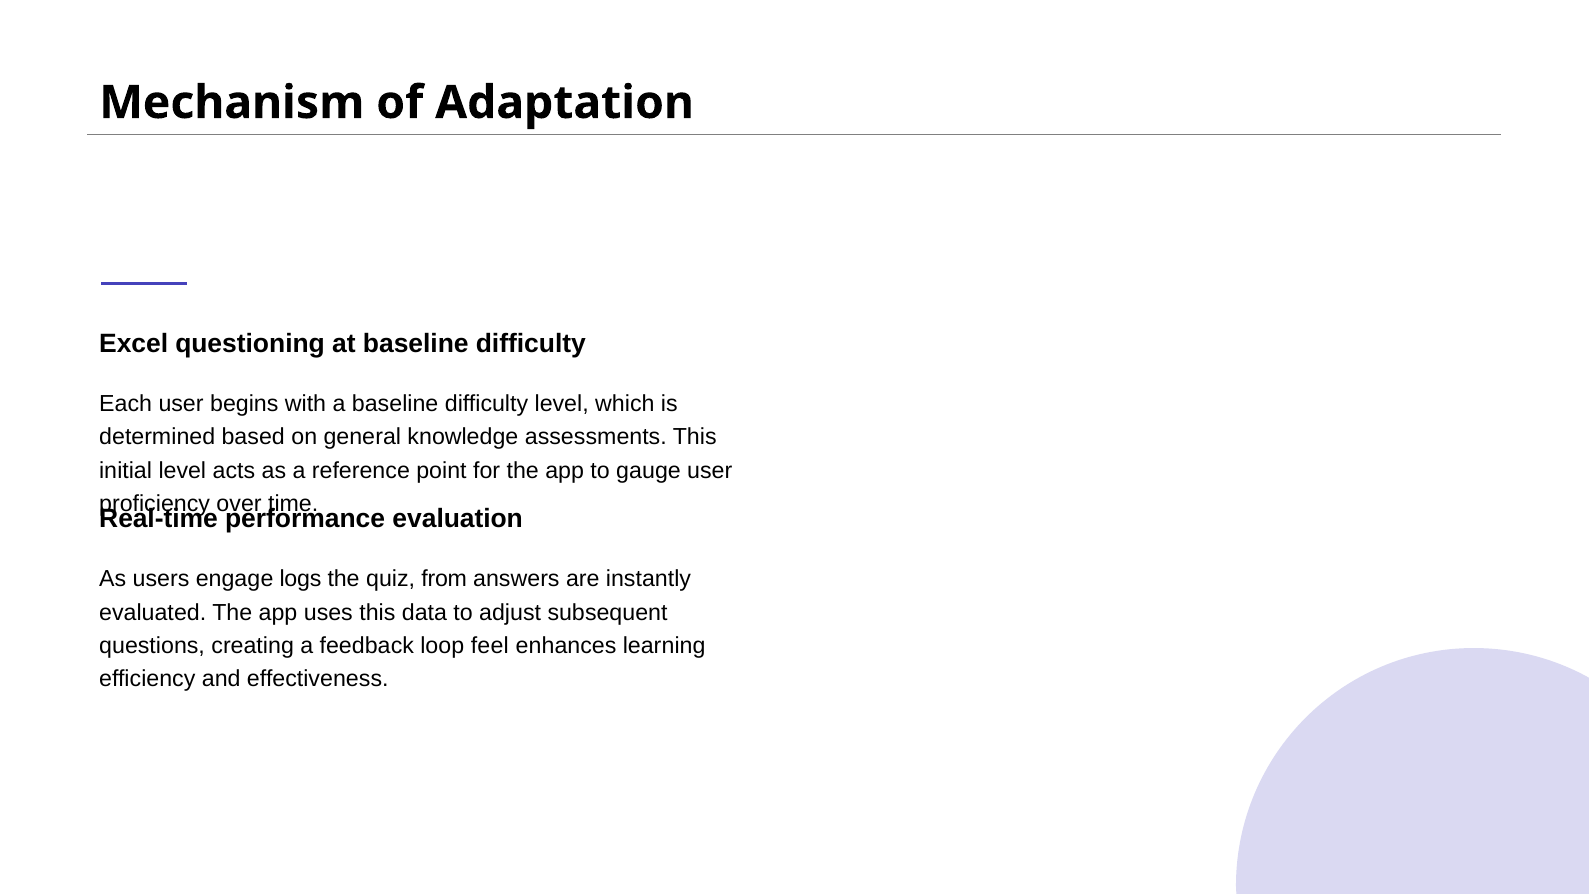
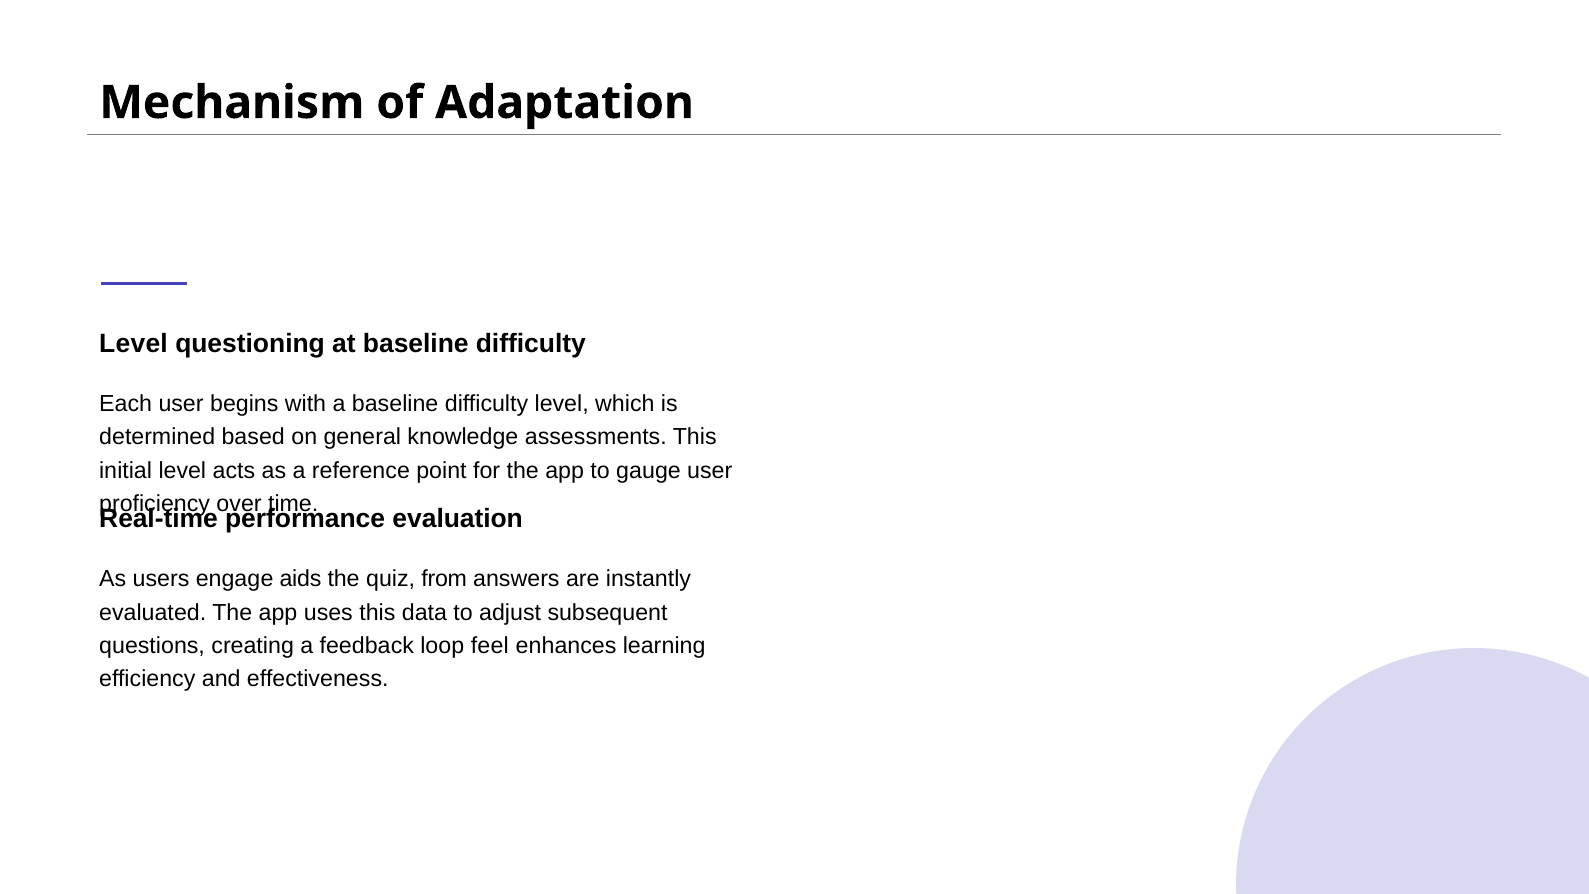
Excel at (134, 344): Excel -> Level
logs: logs -> aids
